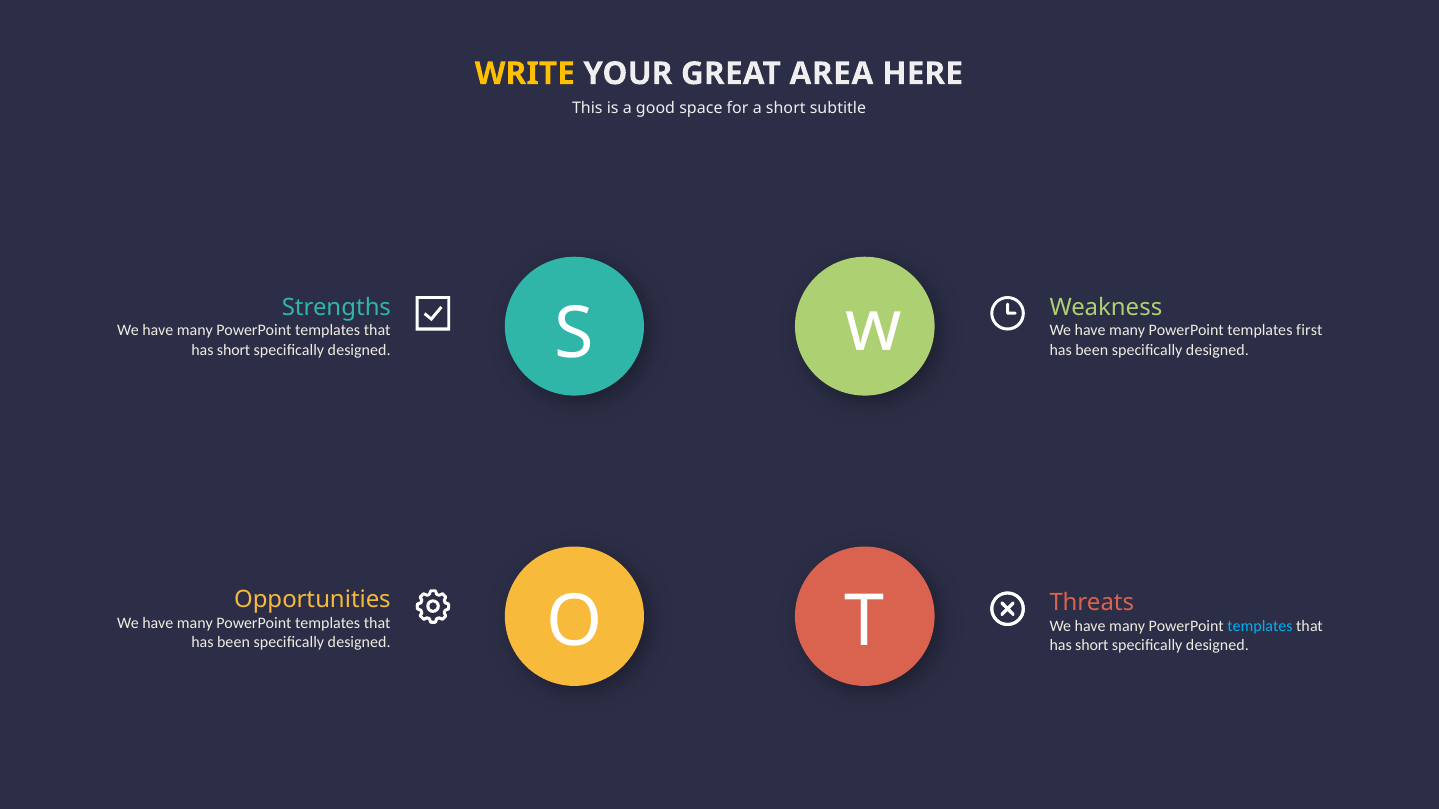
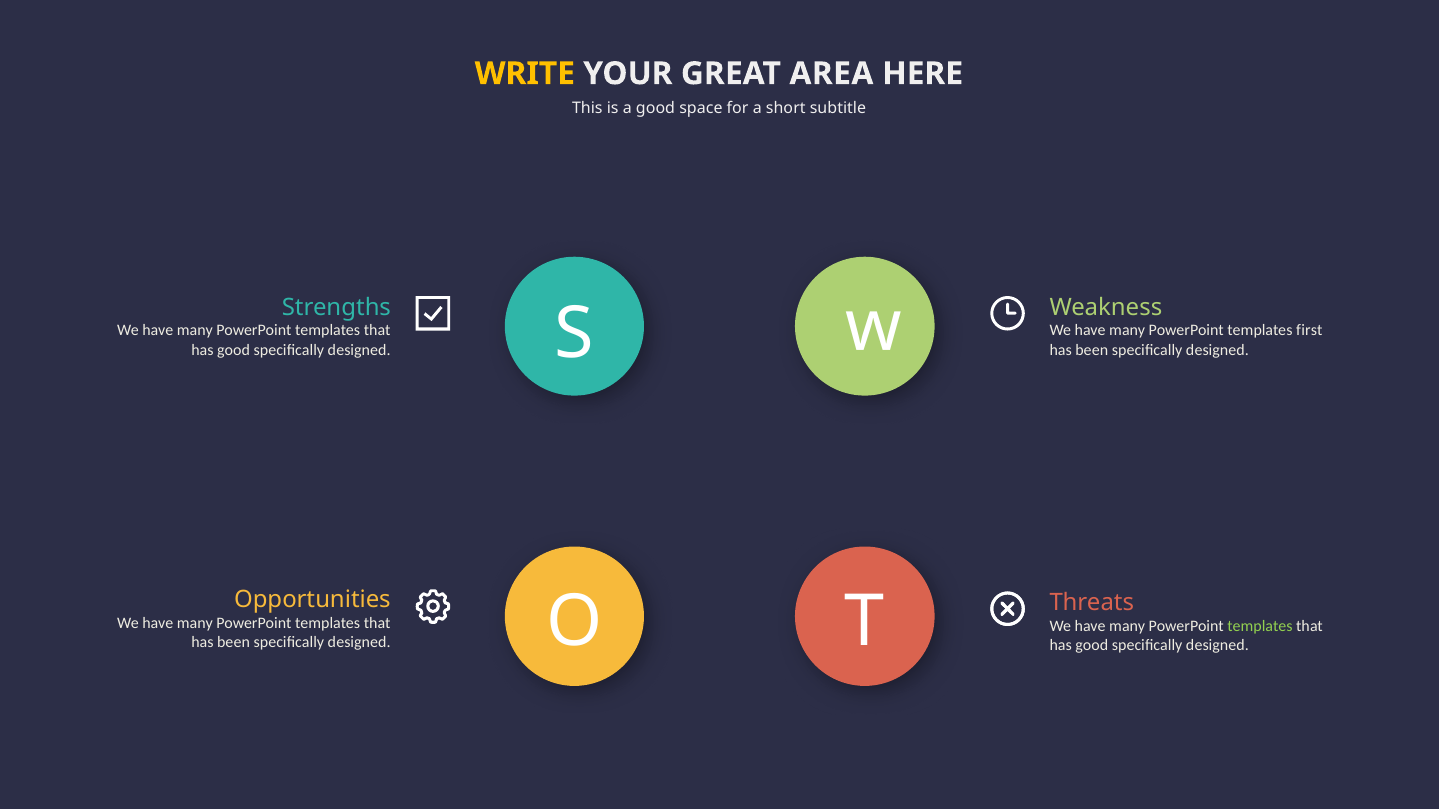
short at (234, 350): short -> good
templates at (1260, 627) colour: light blue -> light green
short at (1092, 646): short -> good
